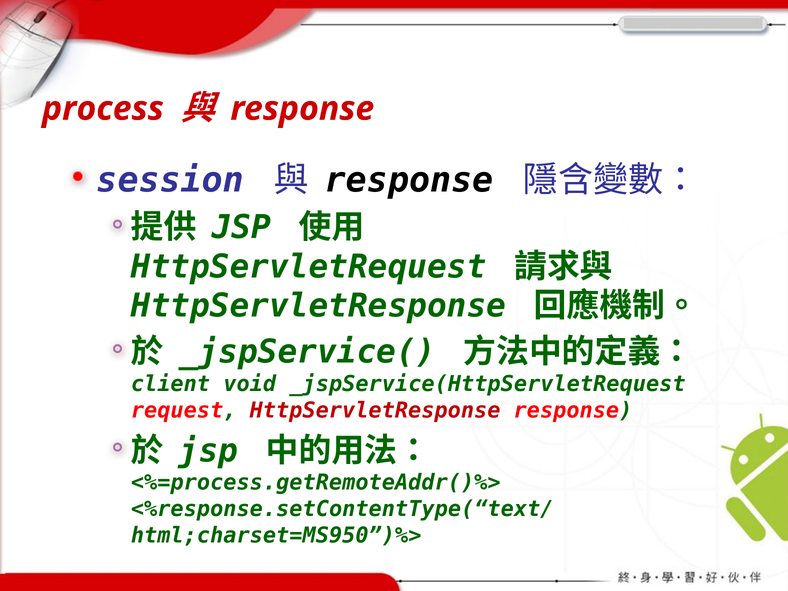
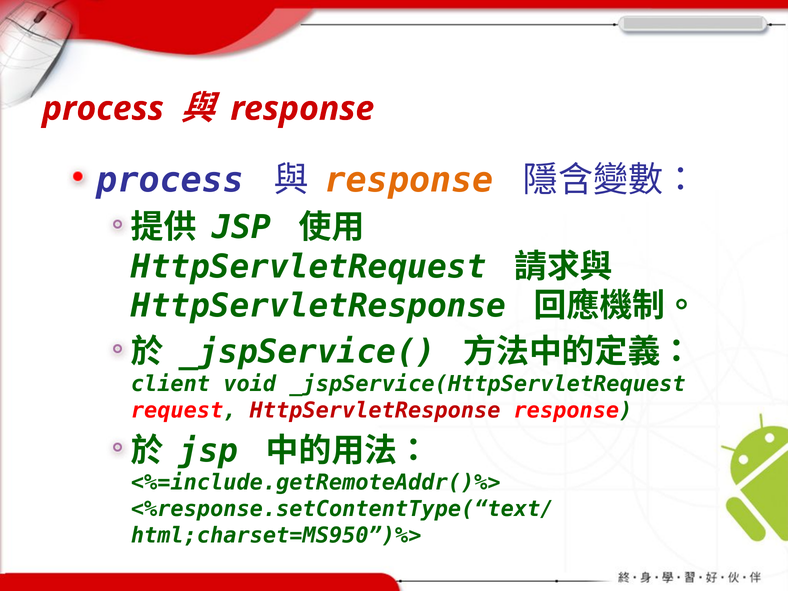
session at (170, 180): session -> process
response at (409, 180) colour: black -> orange
<%=process.getRemoteAddr()%>: <%=process.getRemoteAddr()%> -> <%=include.getRemoteAddr()%>
